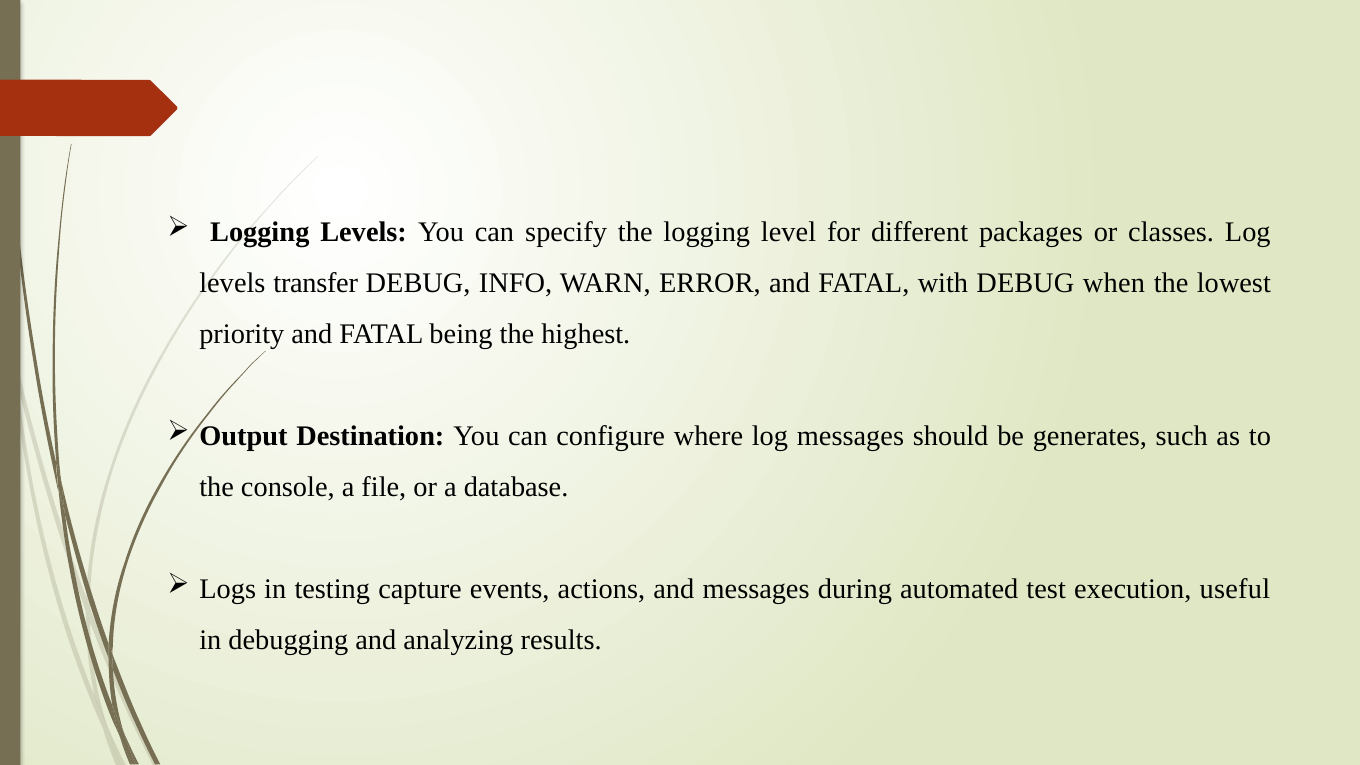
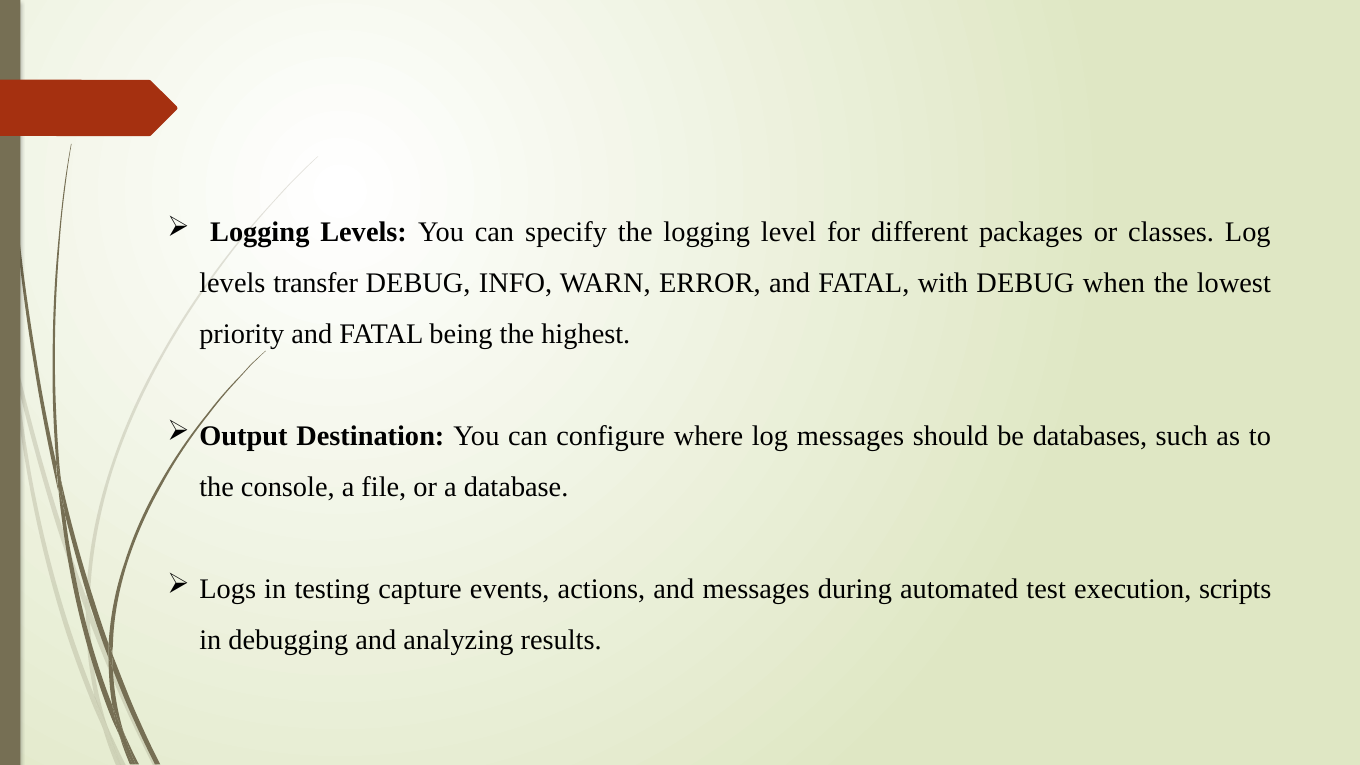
generates: generates -> databases
useful: useful -> scripts
